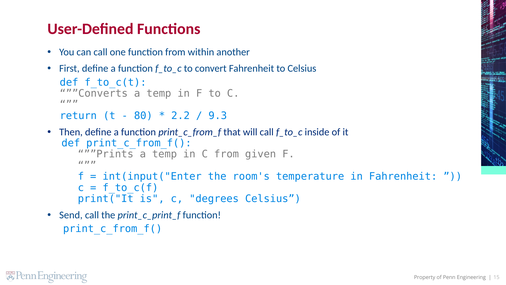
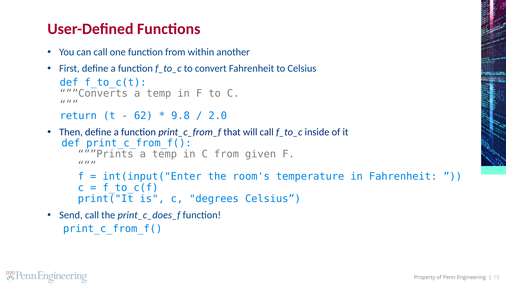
80: 80 -> 62
2.2: 2.2 -> 9.8
9.3: 9.3 -> 2.0
print_c_print_f: print_c_print_f -> print_c_does_f
